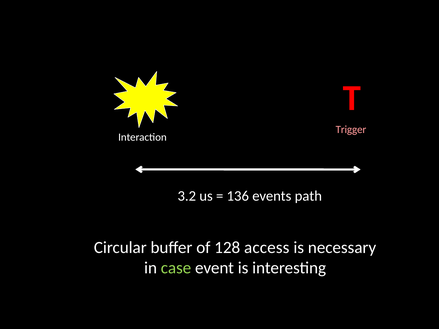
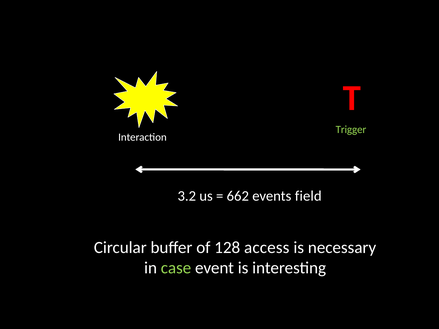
Trigger colour: pink -> light green
136: 136 -> 662
path: path -> field
